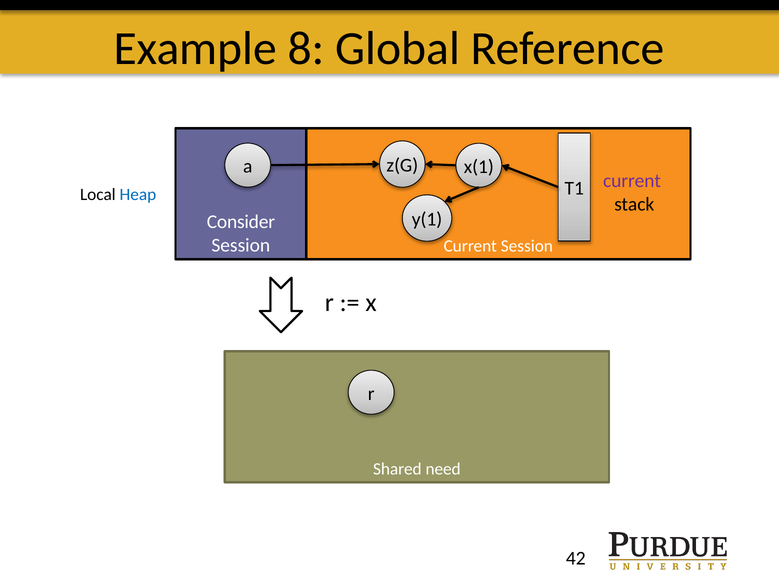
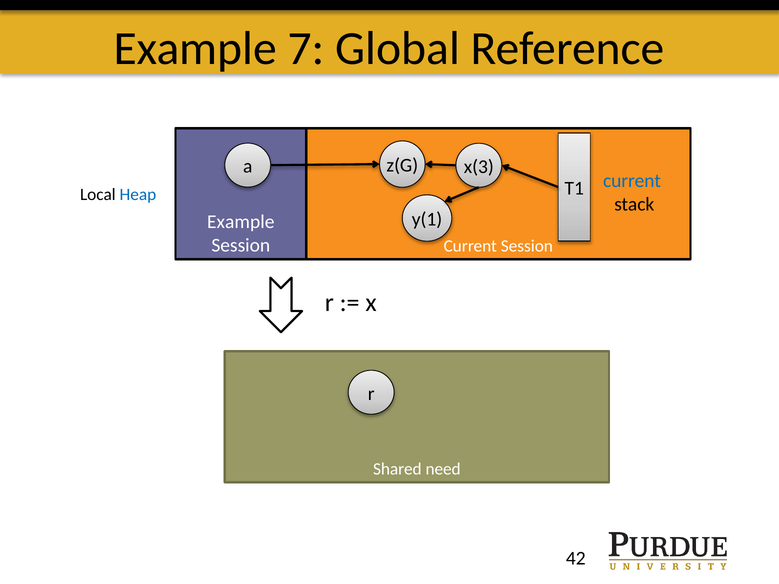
8: 8 -> 7
x(1: x(1 -> x(3
current at (632, 181) colour: purple -> blue
Consider at (241, 222): Consider -> Example
